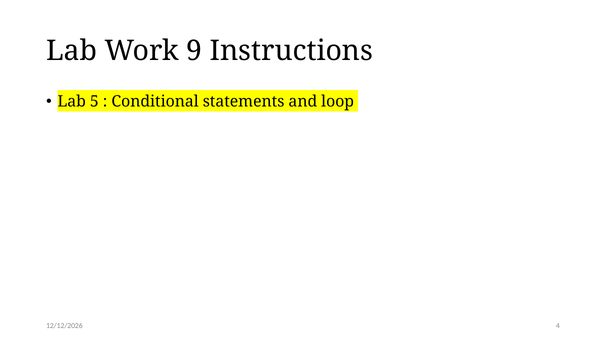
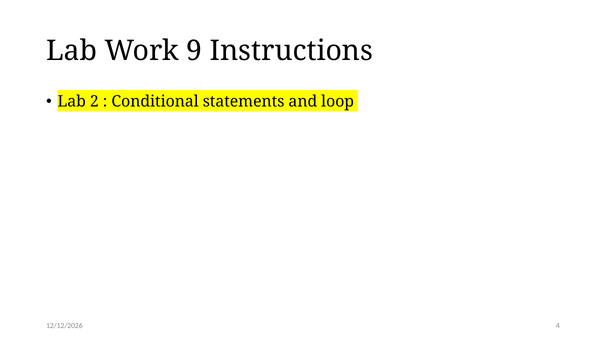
5: 5 -> 2
